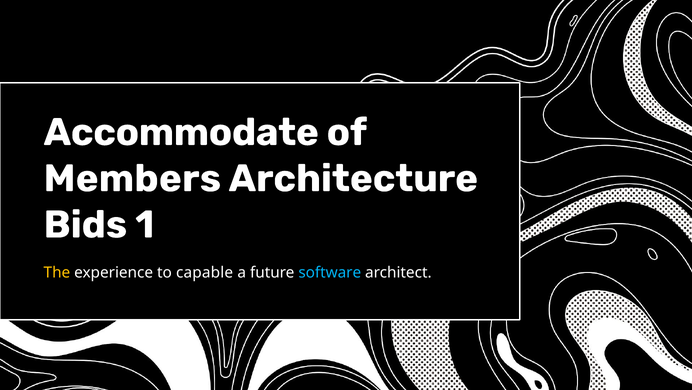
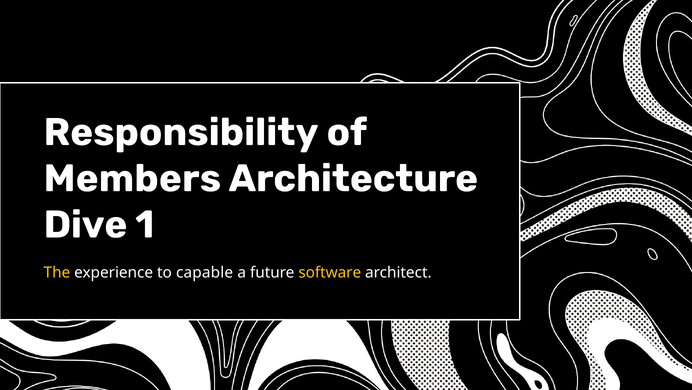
Accommodate: Accommodate -> Responsibility
Bids: Bids -> Dive
software colour: light blue -> yellow
